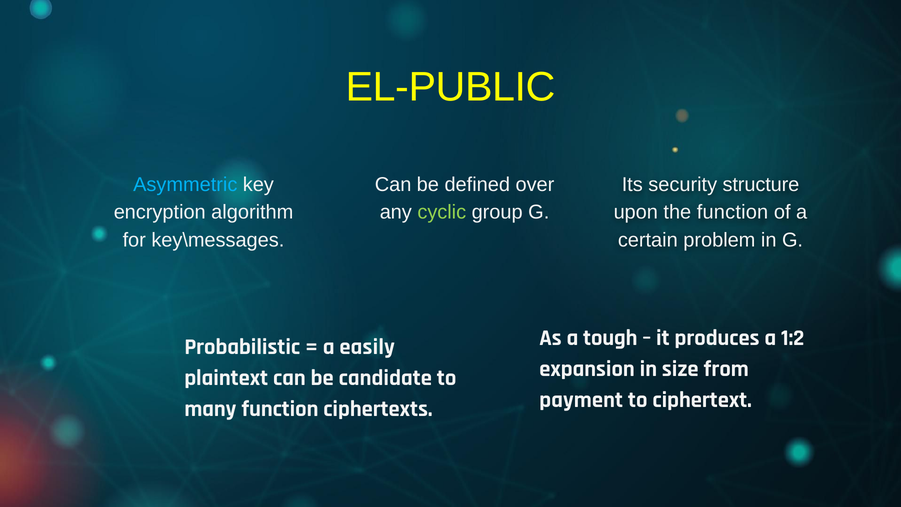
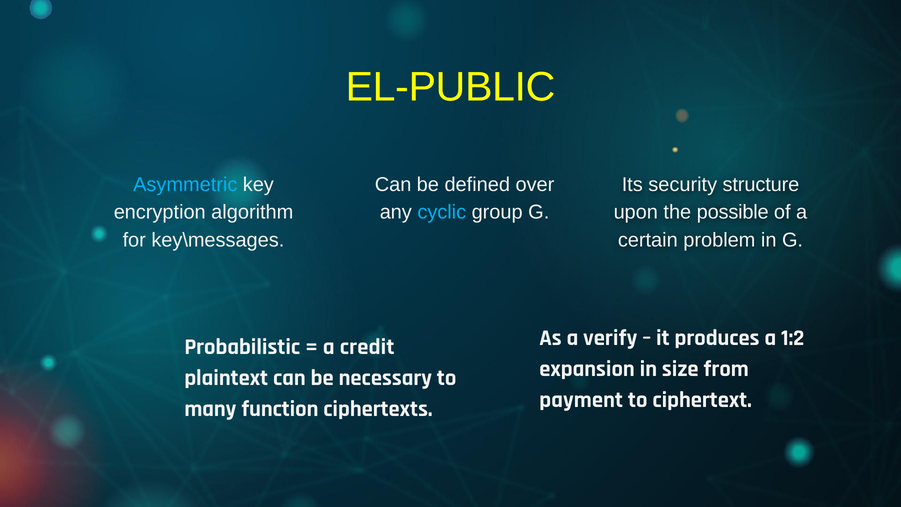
cyclic colour: light green -> light blue
the function: function -> possible
tough: tough -> verify
easily: easily -> credit
candidate: candidate -> necessary
